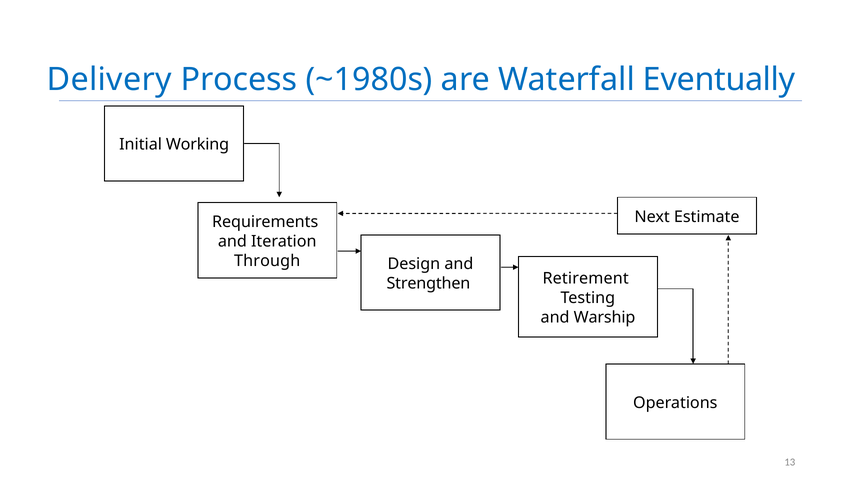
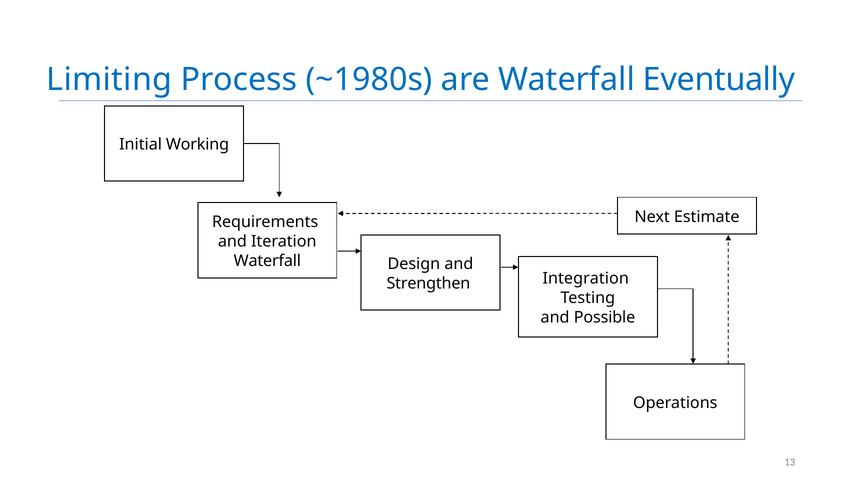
Delivery: Delivery -> Limiting
Through at (267, 261): Through -> Waterfall
Retirement: Retirement -> Integration
Warship: Warship -> Possible
